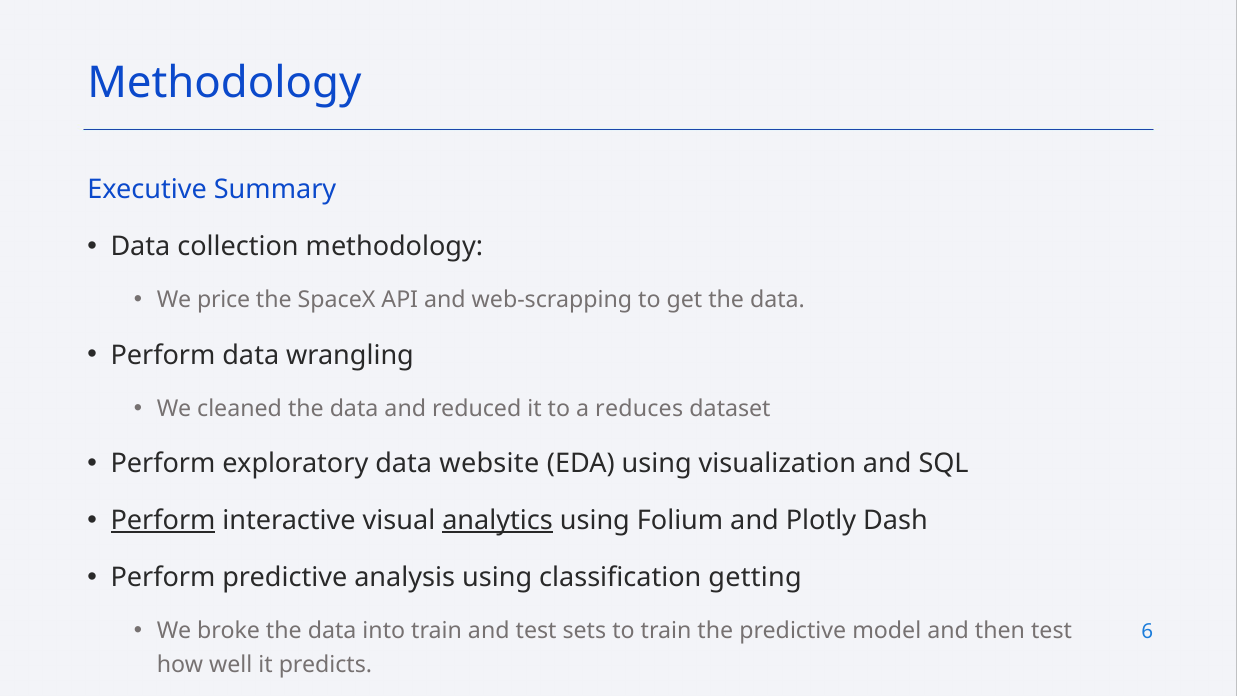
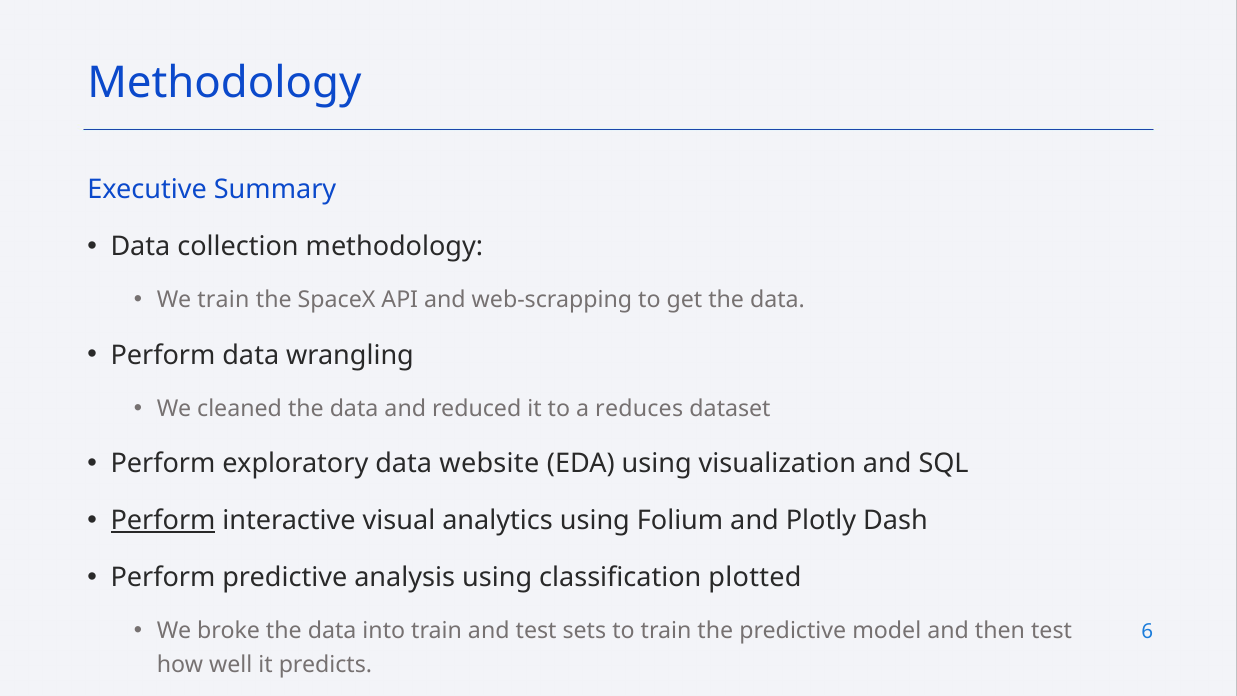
We price: price -> train
analytics underline: present -> none
getting: getting -> plotted
